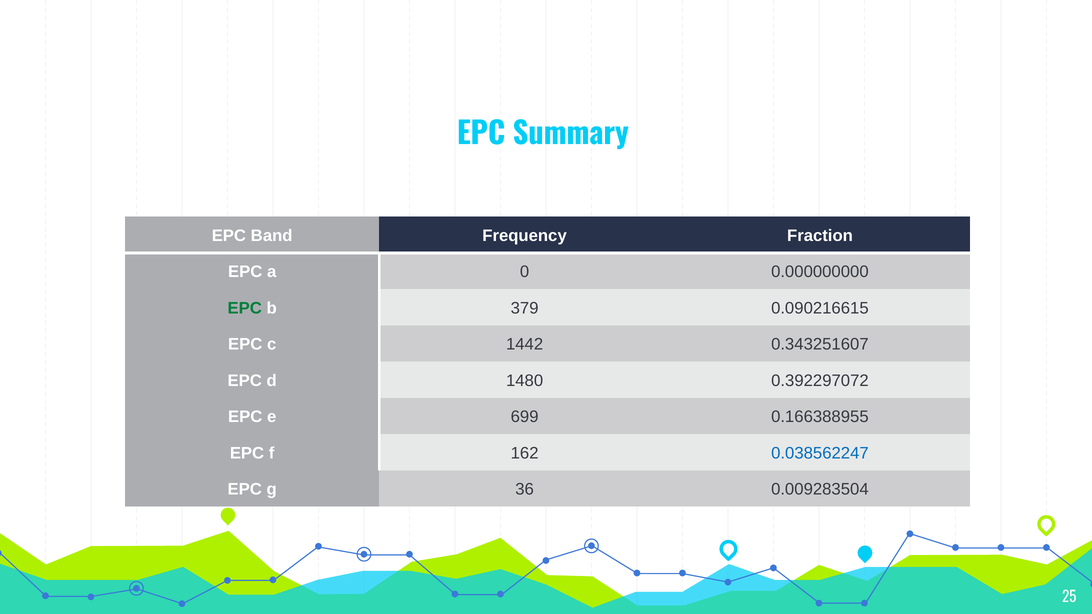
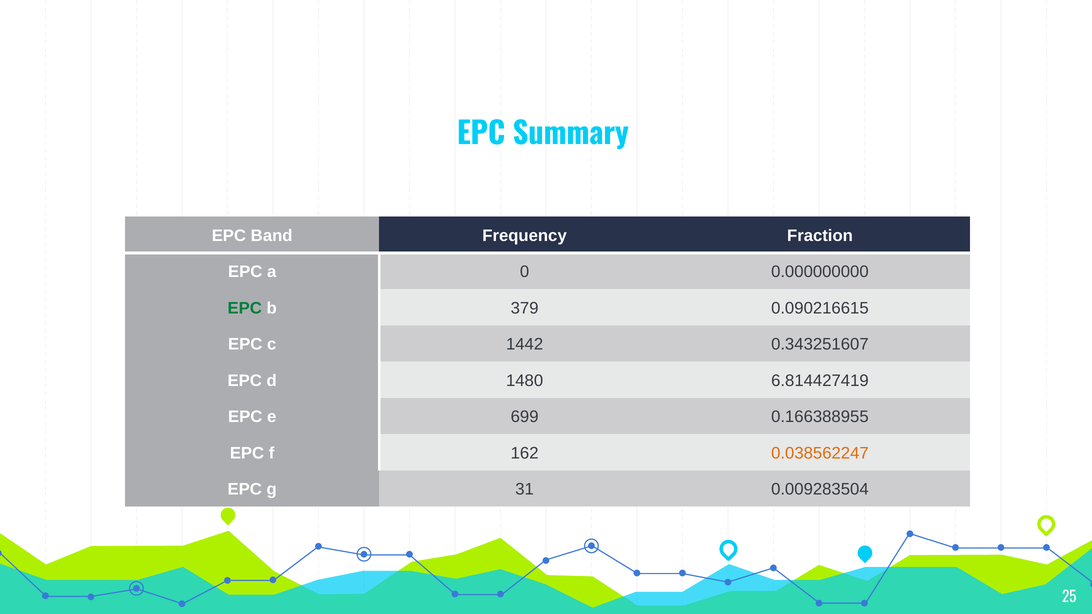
0.392297072: 0.392297072 -> 6.814427419
0.038562247 colour: blue -> orange
36: 36 -> 31
